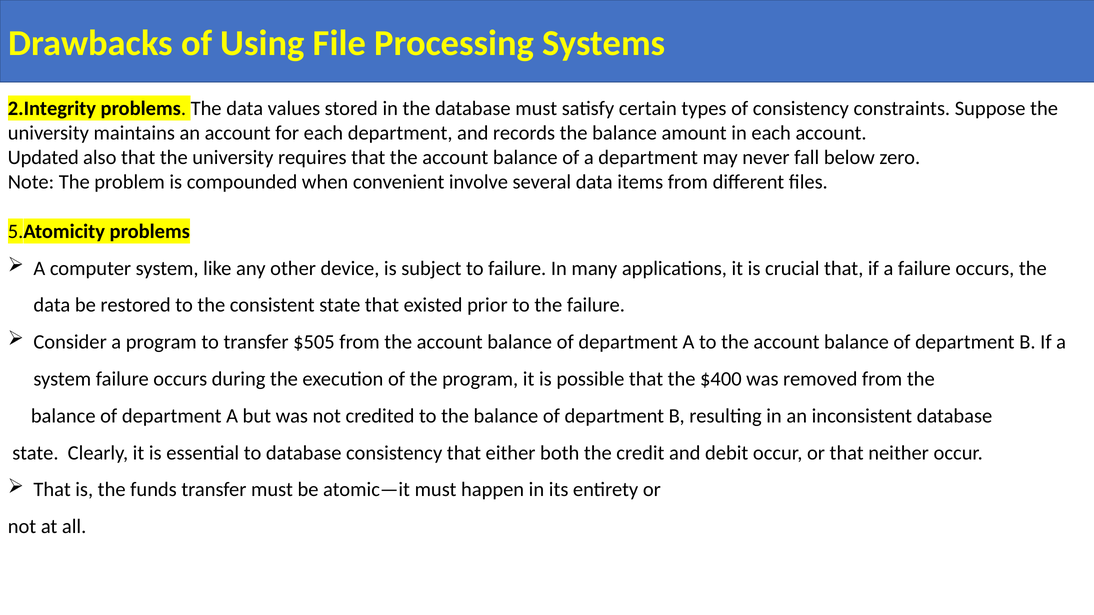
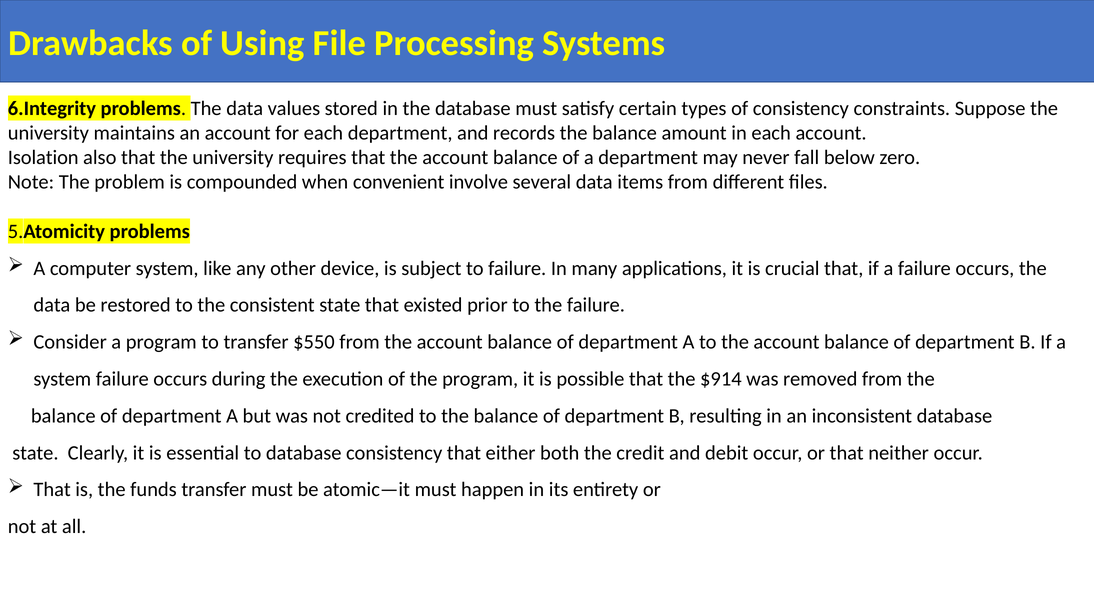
2.Integrity: 2.Integrity -> 6.Integrity
Updated: Updated -> Isolation
$505: $505 -> $550
$400: $400 -> $914
